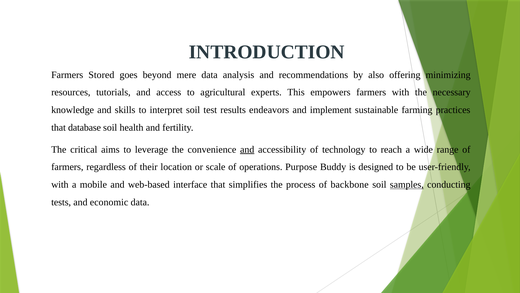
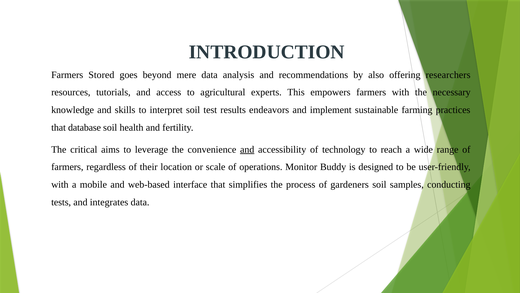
minimizing: minimizing -> researchers
Purpose: Purpose -> Monitor
backbone: backbone -> gardeners
samples underline: present -> none
economic: economic -> integrates
